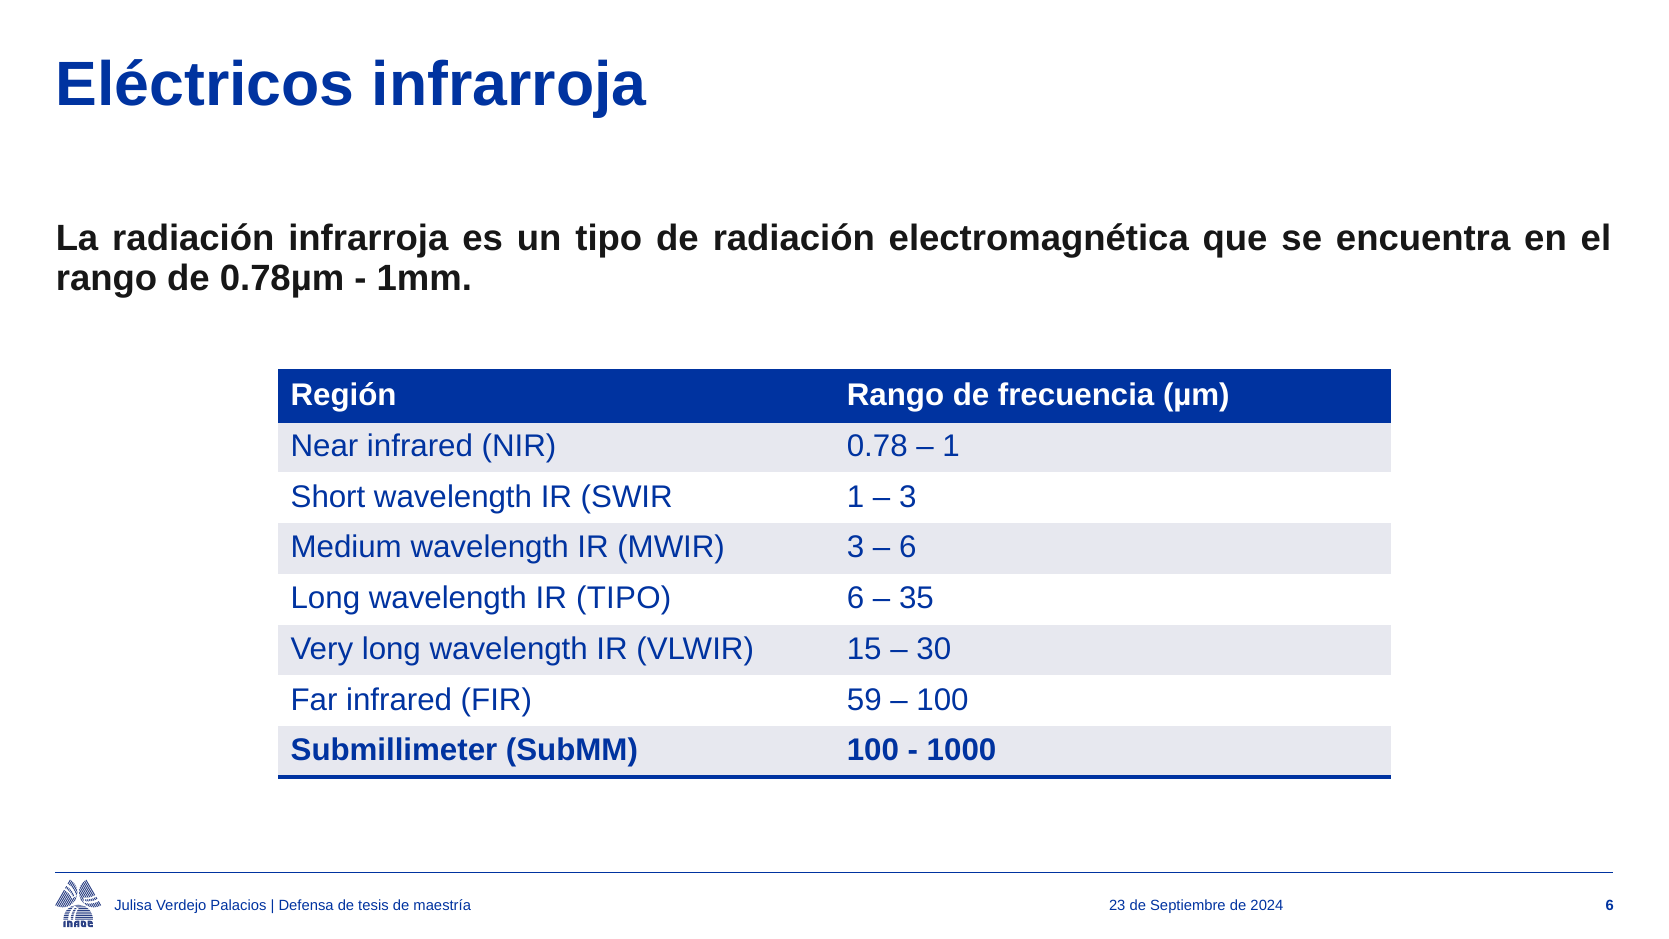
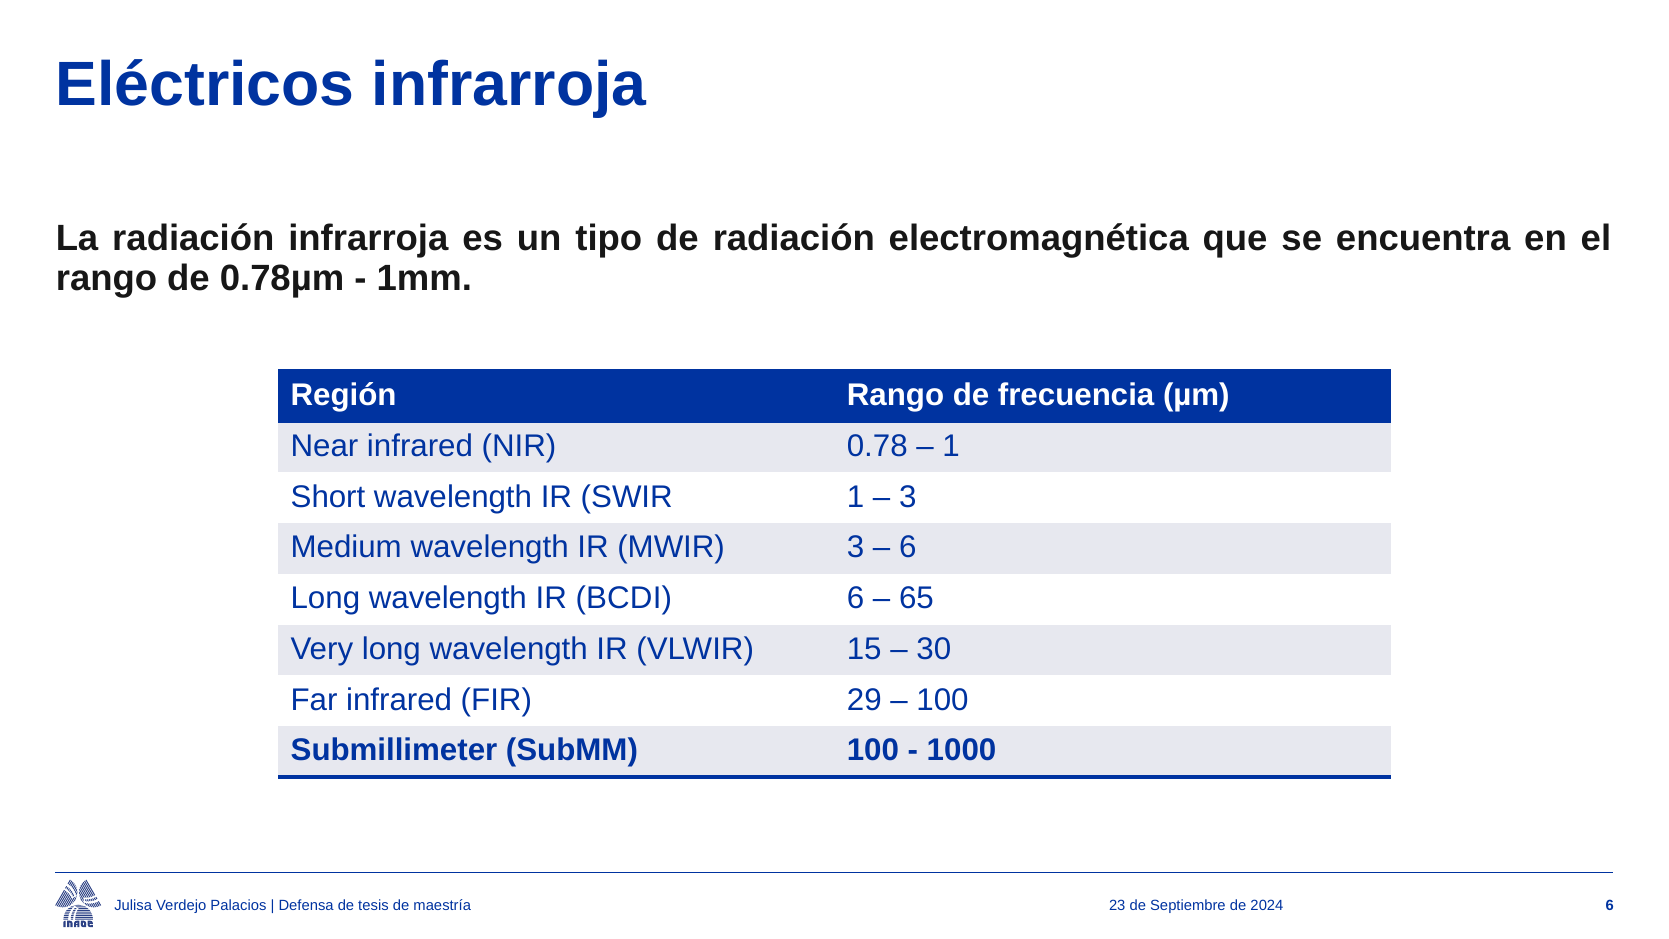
IR TIPO: TIPO -> BCDI
35: 35 -> 65
59: 59 -> 29
